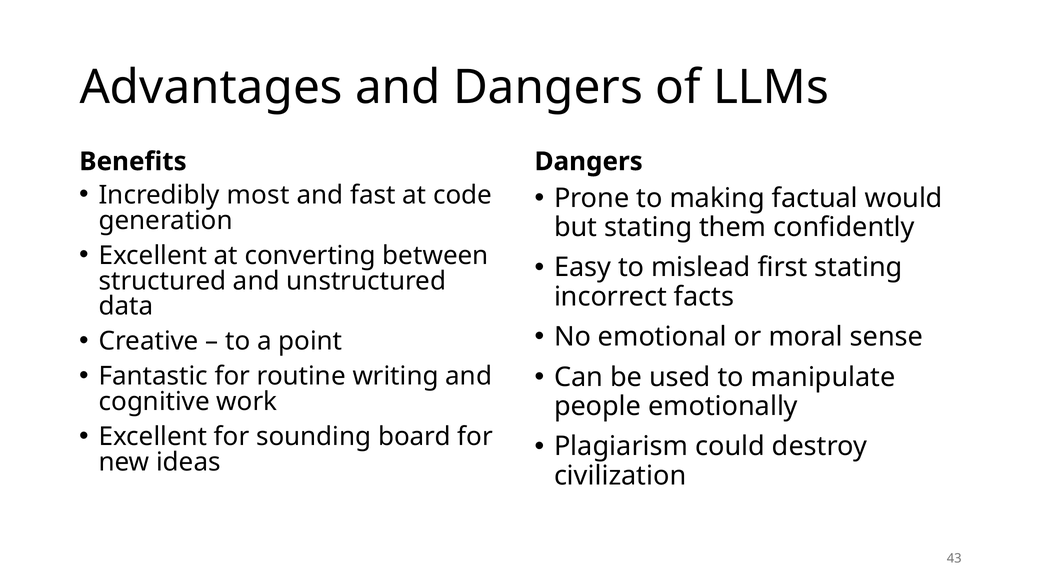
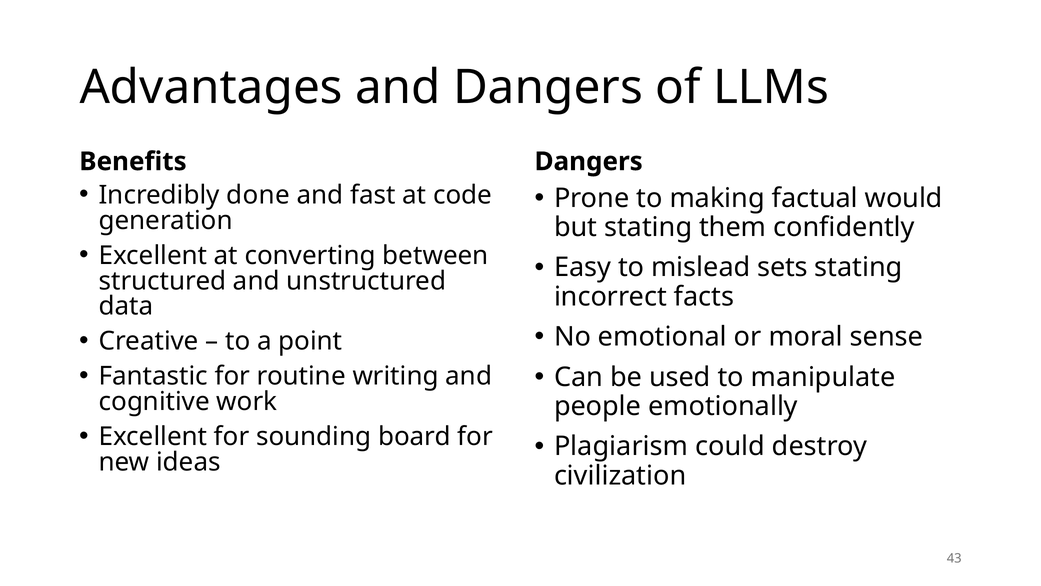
most: most -> done
first: first -> sets
